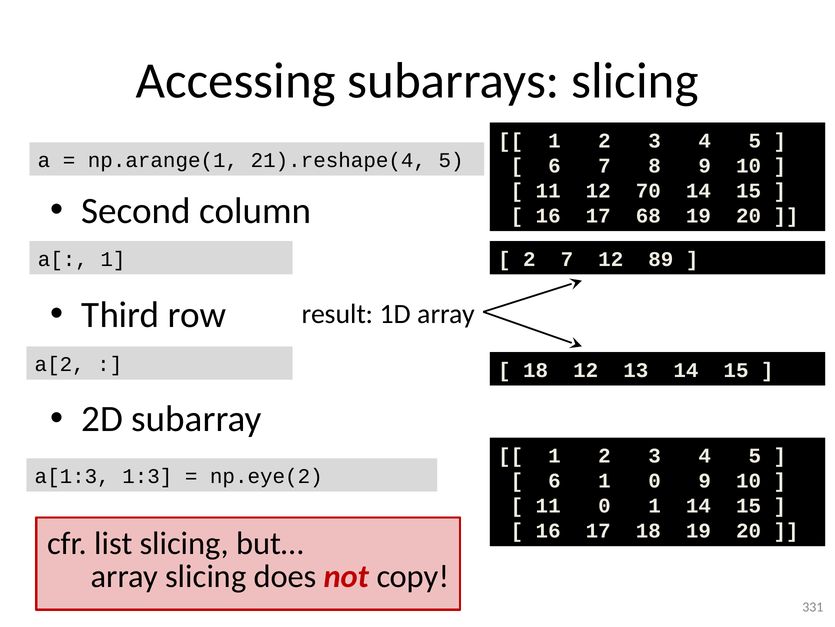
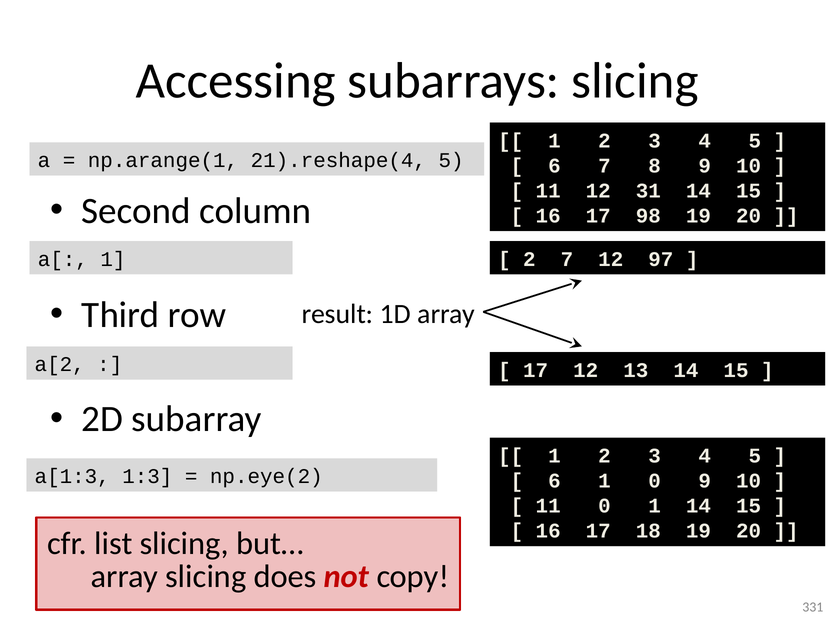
70: 70 -> 31
68: 68 -> 98
89: 89 -> 97
18 at (536, 370): 18 -> 17
